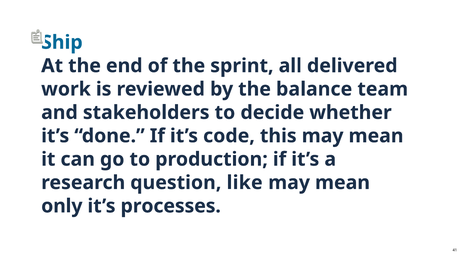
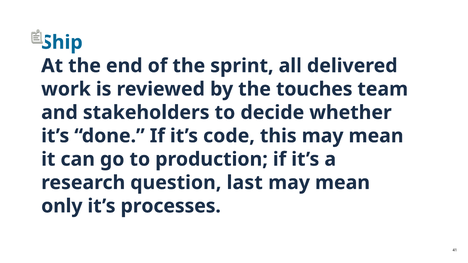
balance: balance -> touches
like: like -> last
